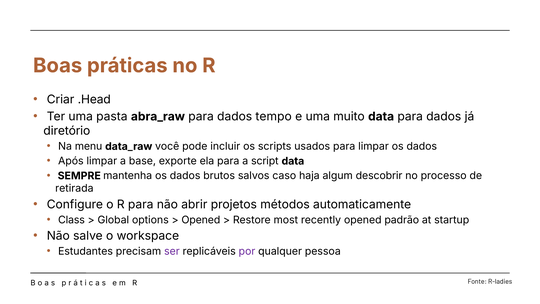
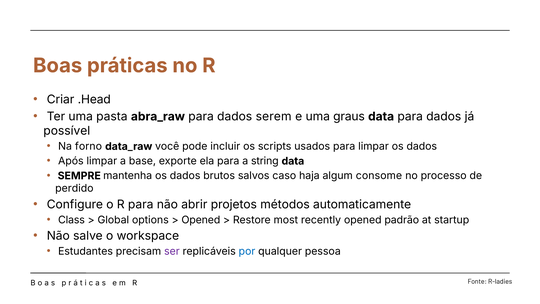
tempo: tempo -> serem
muito: muito -> graus
diretório: diretório -> possível
menu: menu -> forno
script: script -> string
descobrir: descobrir -> consome
retirada: retirada -> perdido
por colour: purple -> blue
